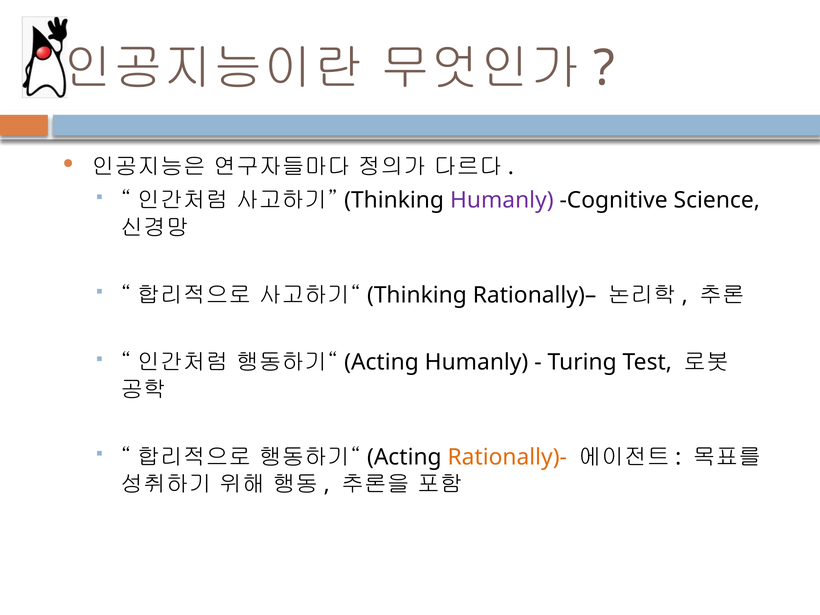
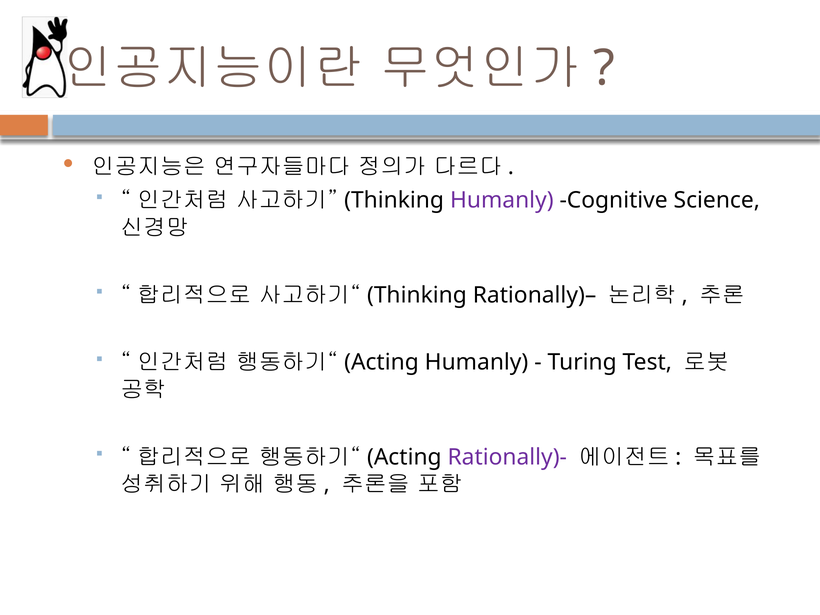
Rationally)- colour: orange -> purple
